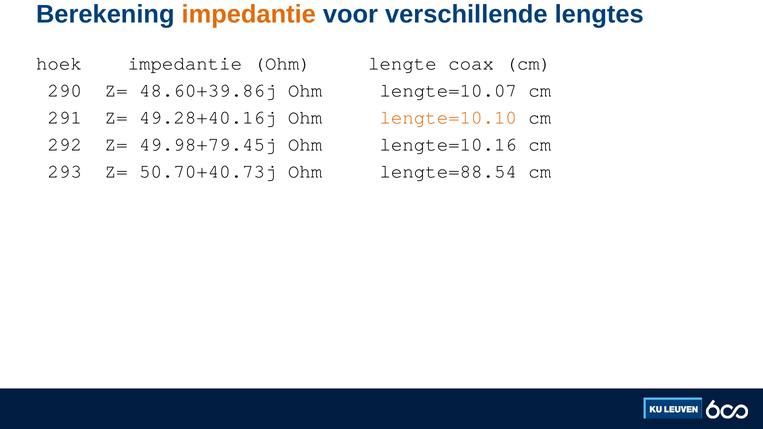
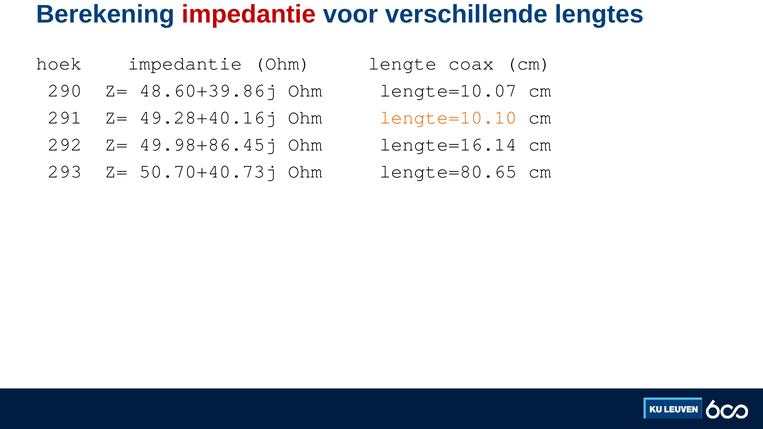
impedantie at (249, 15) colour: orange -> red
49.98+79.45j: 49.98+79.45j -> 49.98+86.45j
lengte=10.16: lengte=10.16 -> lengte=16.14
lengte=88.54: lengte=88.54 -> lengte=80.65
